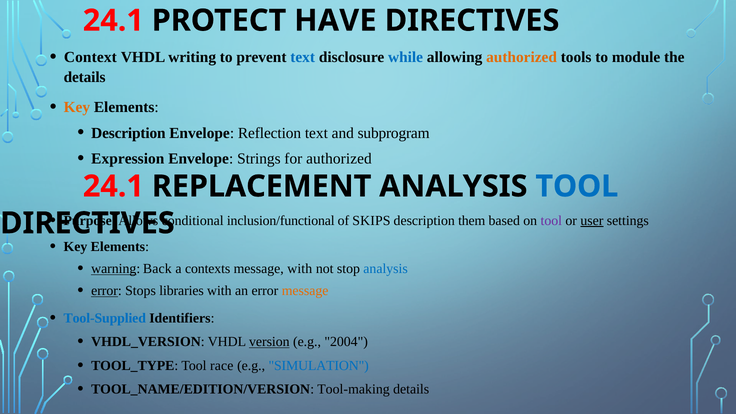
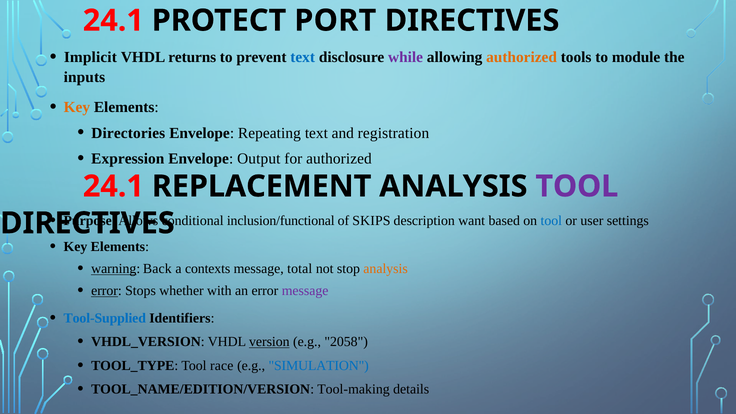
HAVE: HAVE -> PORT
Context: Context -> Implicit
writing: writing -> returns
while colour: blue -> purple
details at (85, 77): details -> inputs
Description at (128, 133): Description -> Directories
Reflection: Reflection -> Repeating
subprogram: subprogram -> registration
Strings: Strings -> Output
TOOL at (577, 186) colour: blue -> purple
them: them -> want
tool at (551, 221) colour: purple -> blue
user underline: present -> none
message with: with -> total
analysis at (386, 269) colour: blue -> orange
libraries: libraries -> whether
message at (305, 291) colour: orange -> purple
2004: 2004 -> 2058
